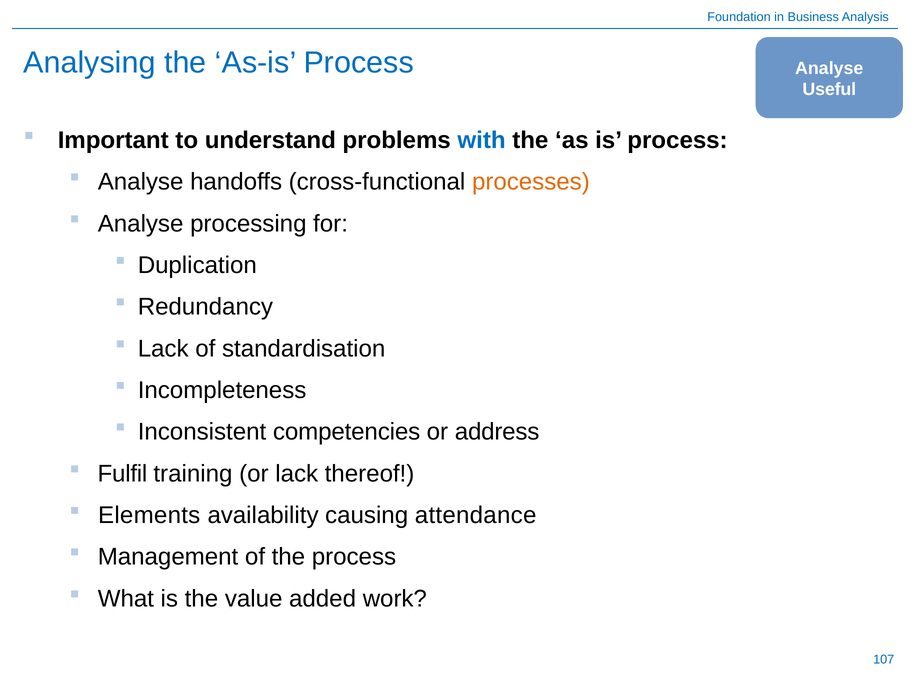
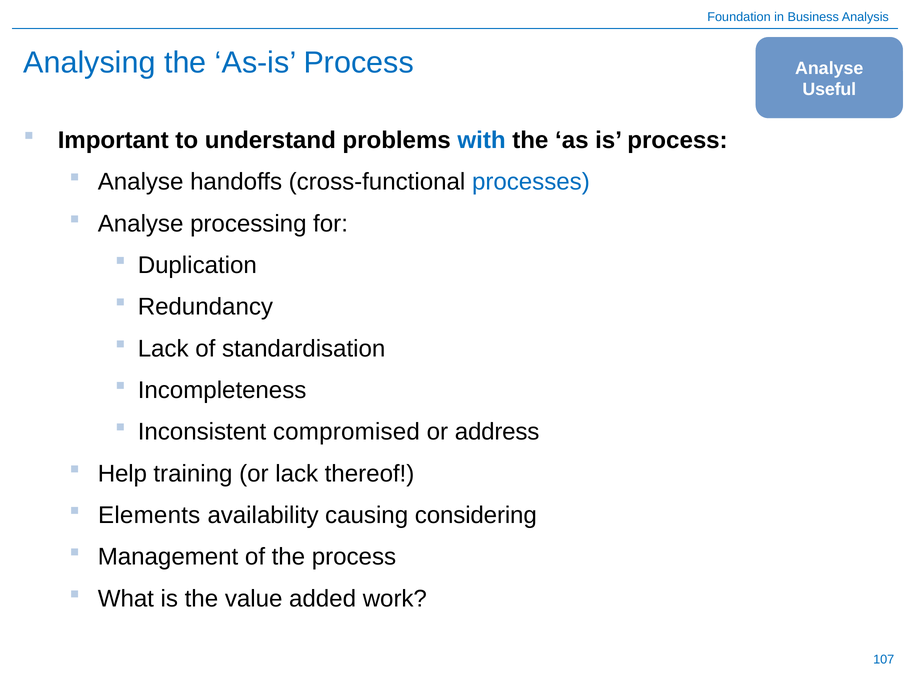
processes colour: orange -> blue
competencies: competencies -> compromised
Fulfil: Fulfil -> Help
attendance: attendance -> considering
